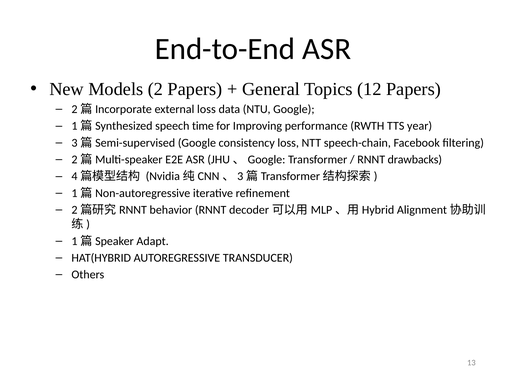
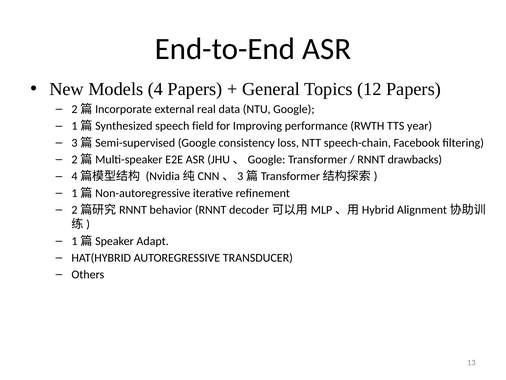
2: 2 -> 4
external loss: loss -> real
time: time -> field
